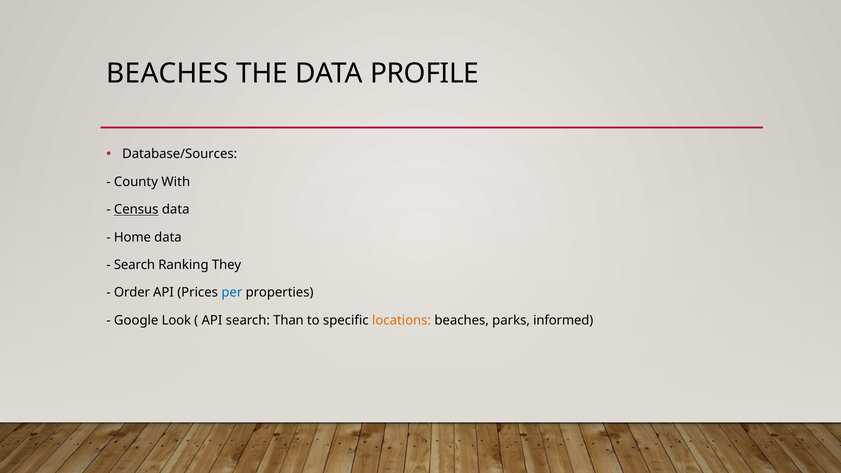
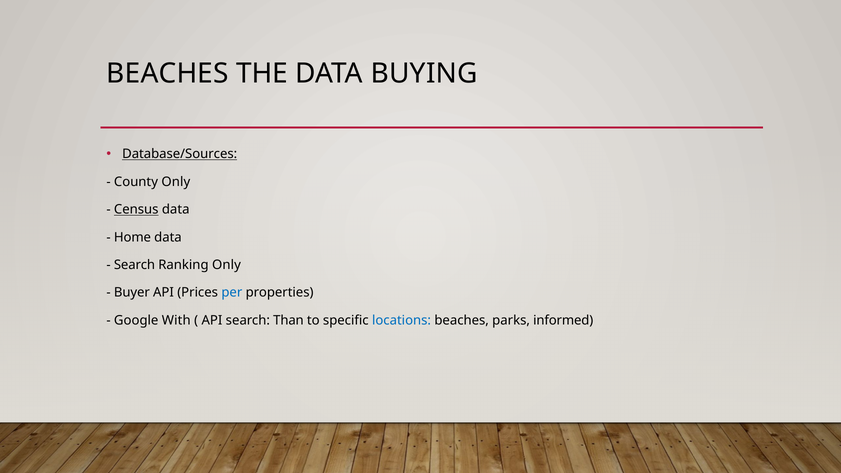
PROFILE: PROFILE -> BUYING
Database/Sources underline: none -> present
County With: With -> Only
Ranking They: They -> Only
Order: Order -> Buyer
Look: Look -> With
locations colour: orange -> blue
